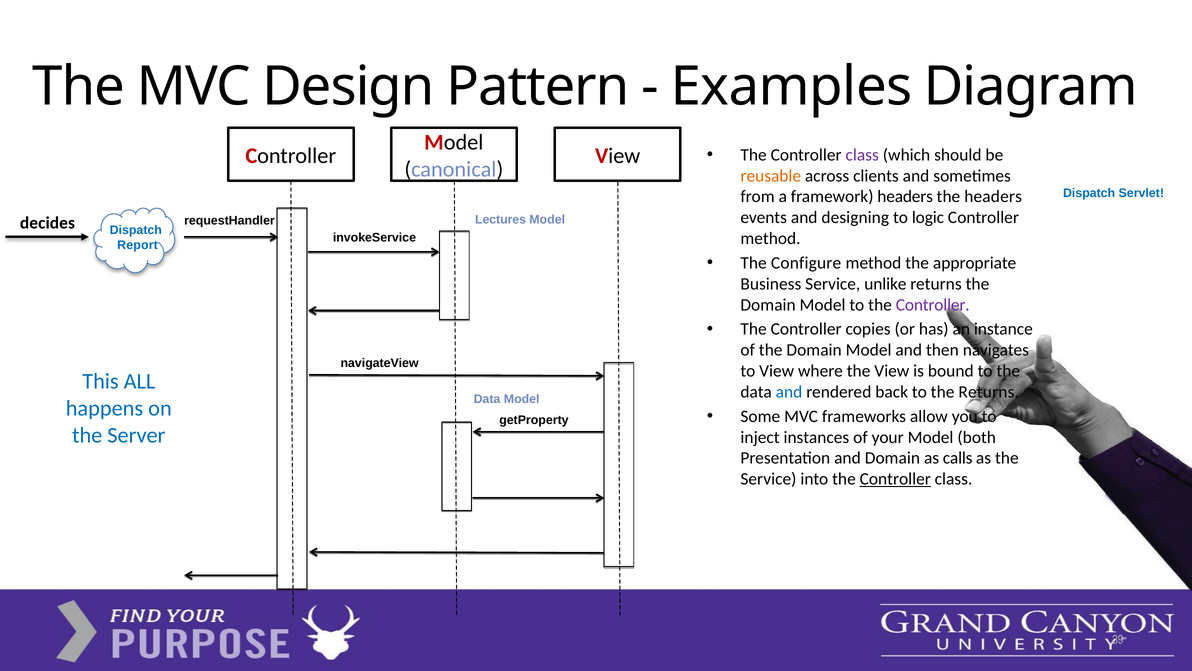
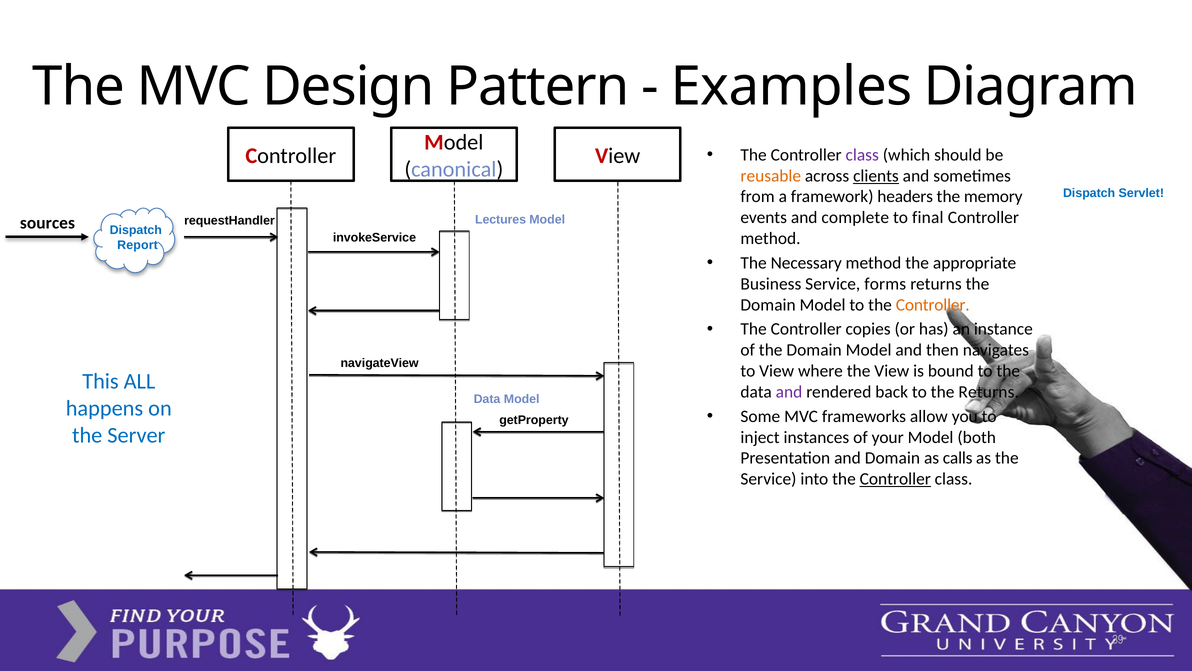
clients underline: none -> present
the headers: headers -> memory
designing: designing -> complete
logic: logic -> final
decides: decides -> sources
Configure: Configure -> Necessary
unlike: unlike -> forms
Controller at (933, 305) colour: purple -> orange
and at (789, 392) colour: blue -> purple
